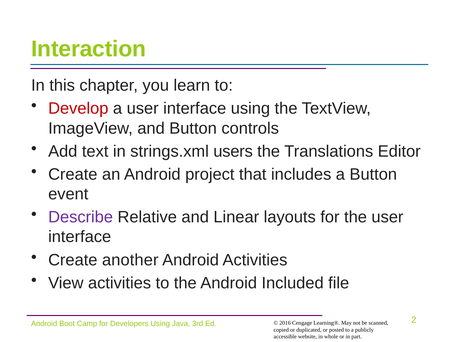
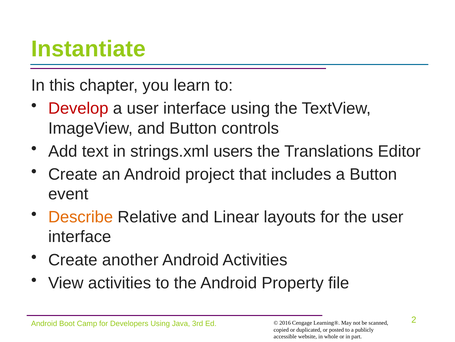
Interaction: Interaction -> Instantiate
Describe colour: purple -> orange
Included: Included -> Property
